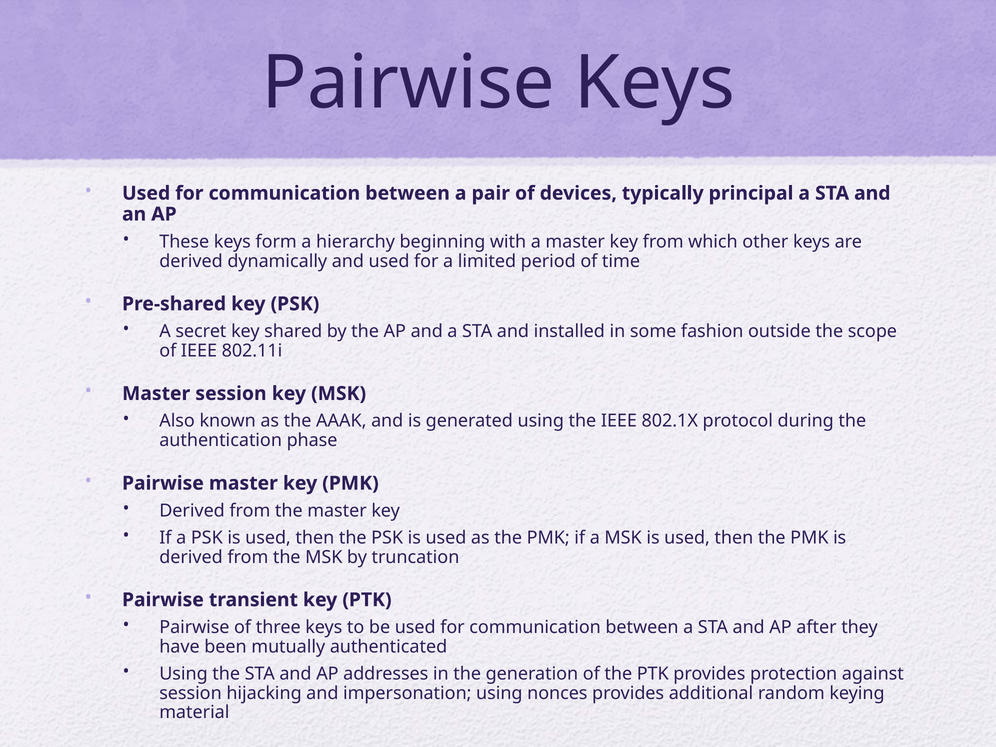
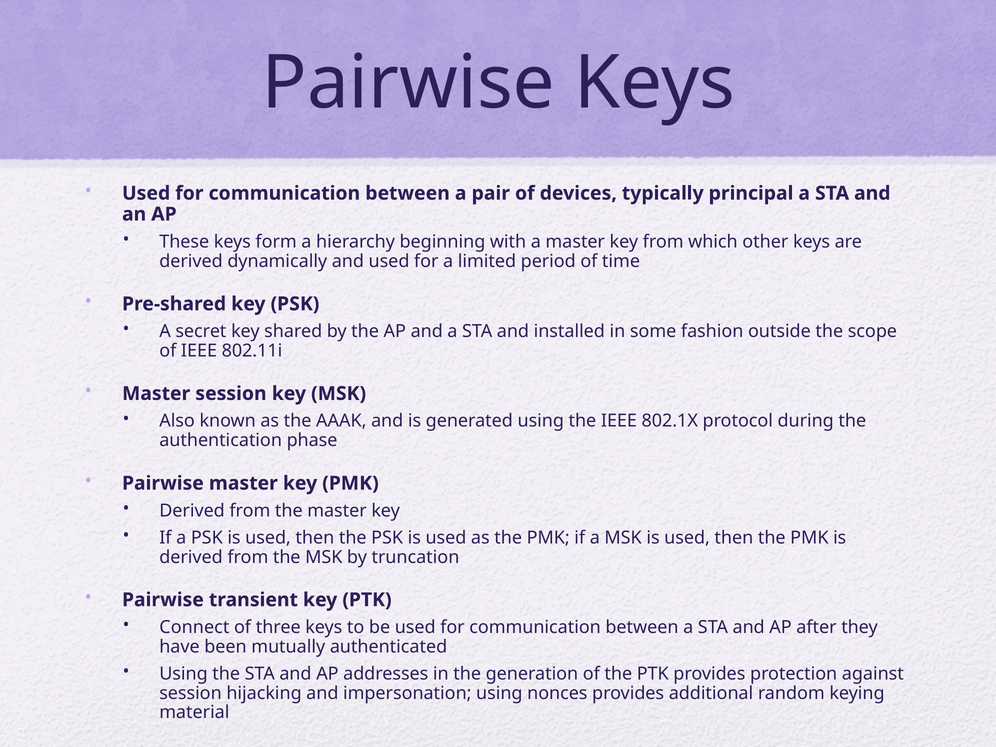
Pairwise at (194, 627): Pairwise -> Connect
